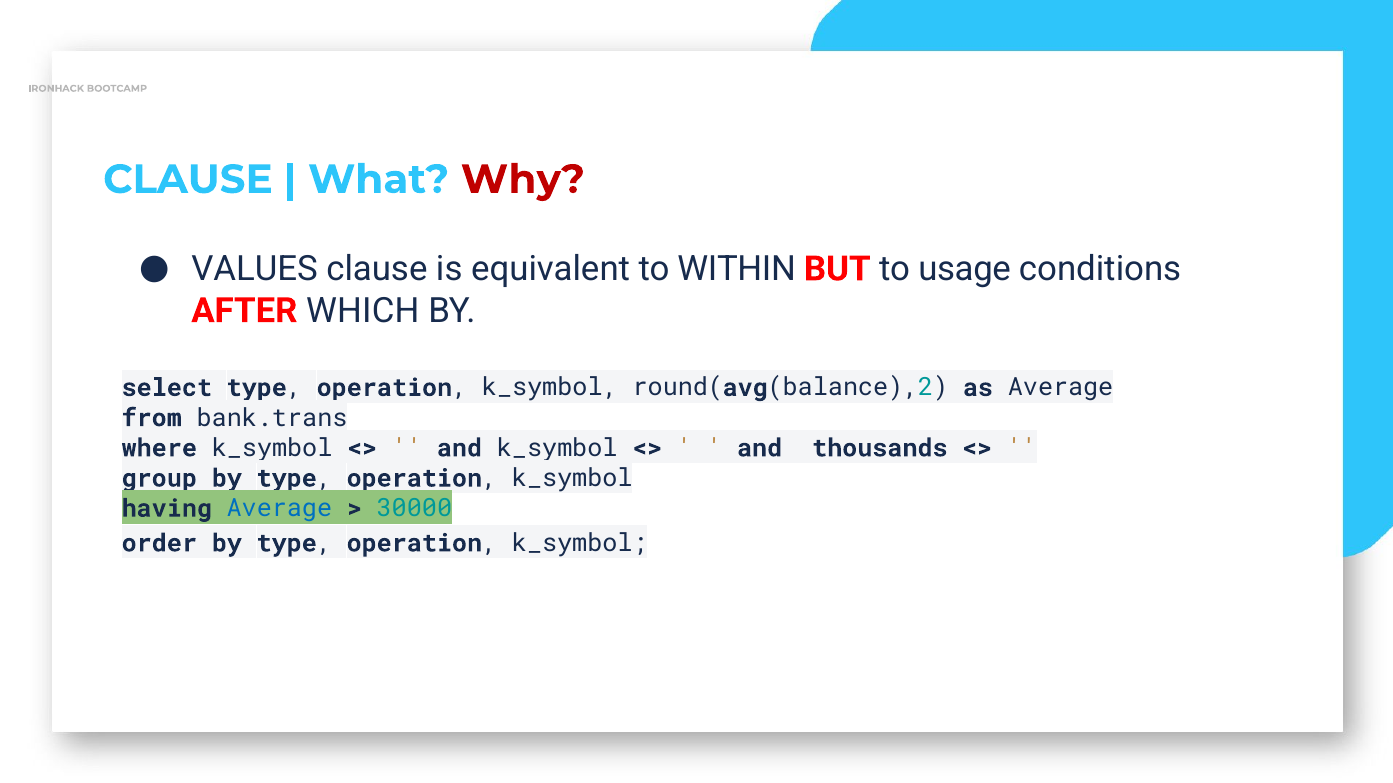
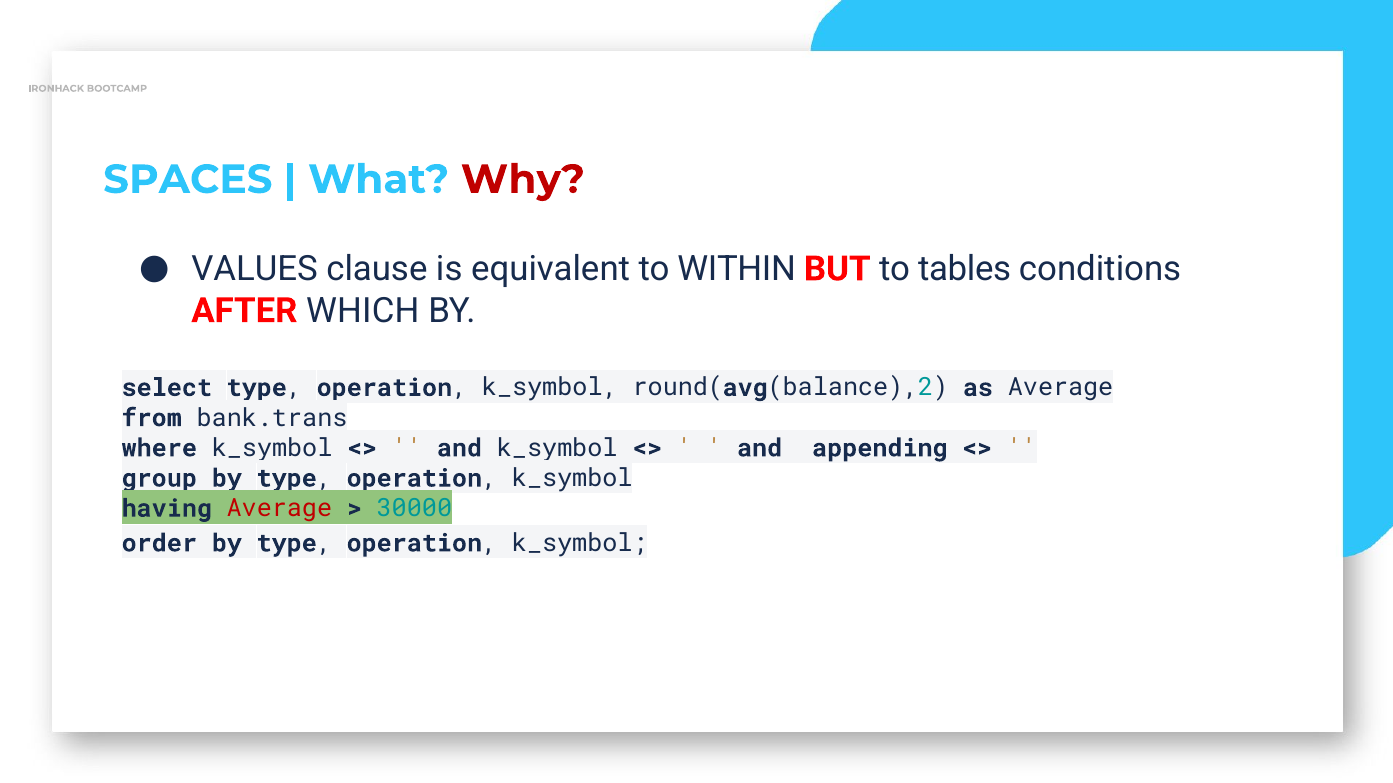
CLAUSE at (188, 180): CLAUSE -> SPACES
usage: usage -> tables
thousands: thousands -> appending
Average at (279, 509) colour: blue -> red
